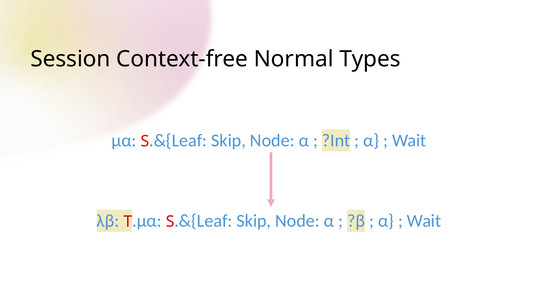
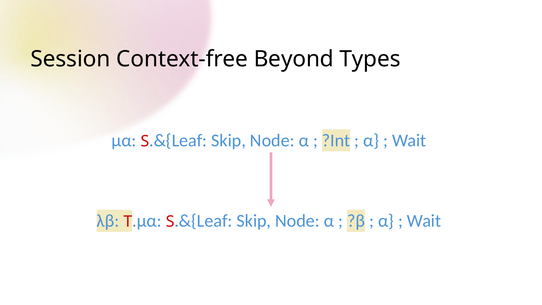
Normal: Normal -> Beyond
